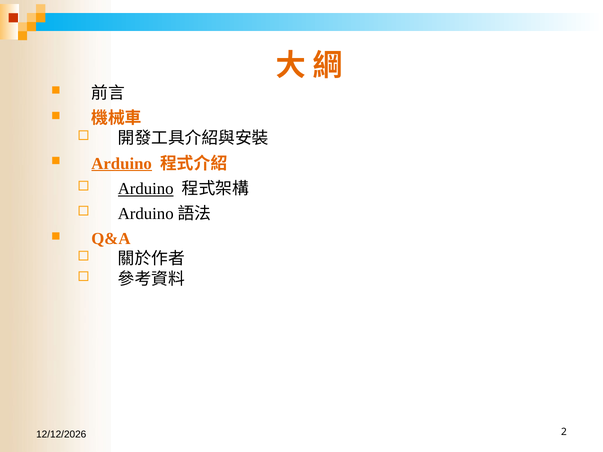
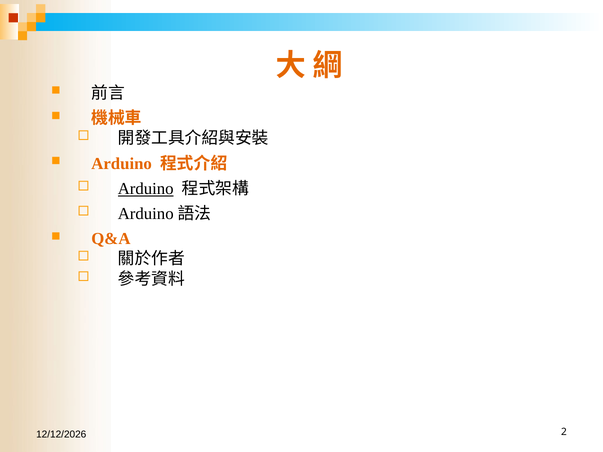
Arduino at (122, 164) underline: present -> none
